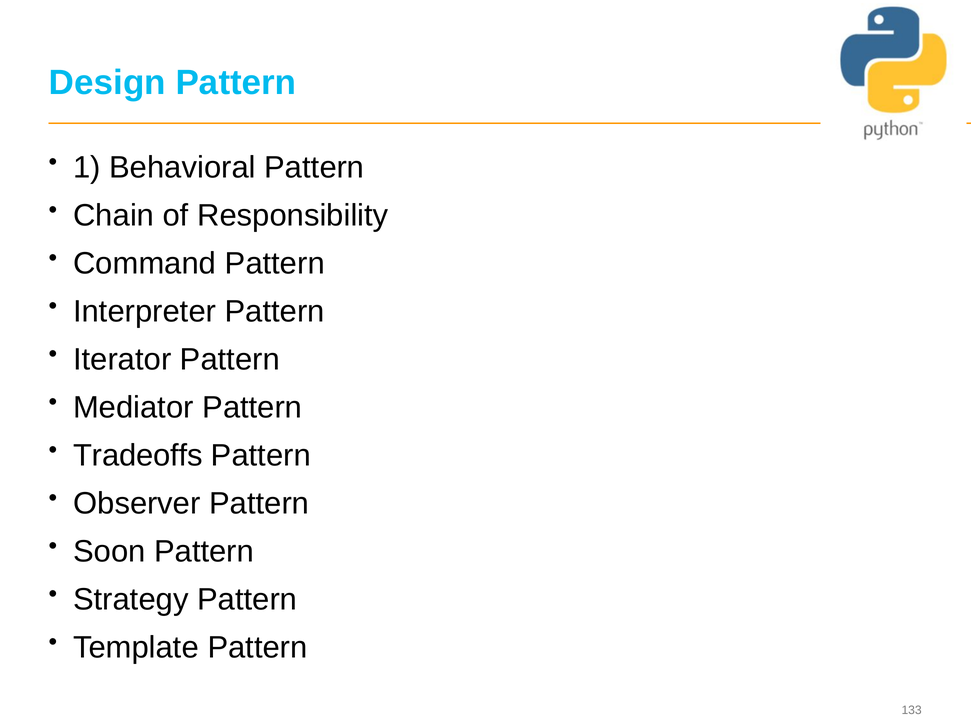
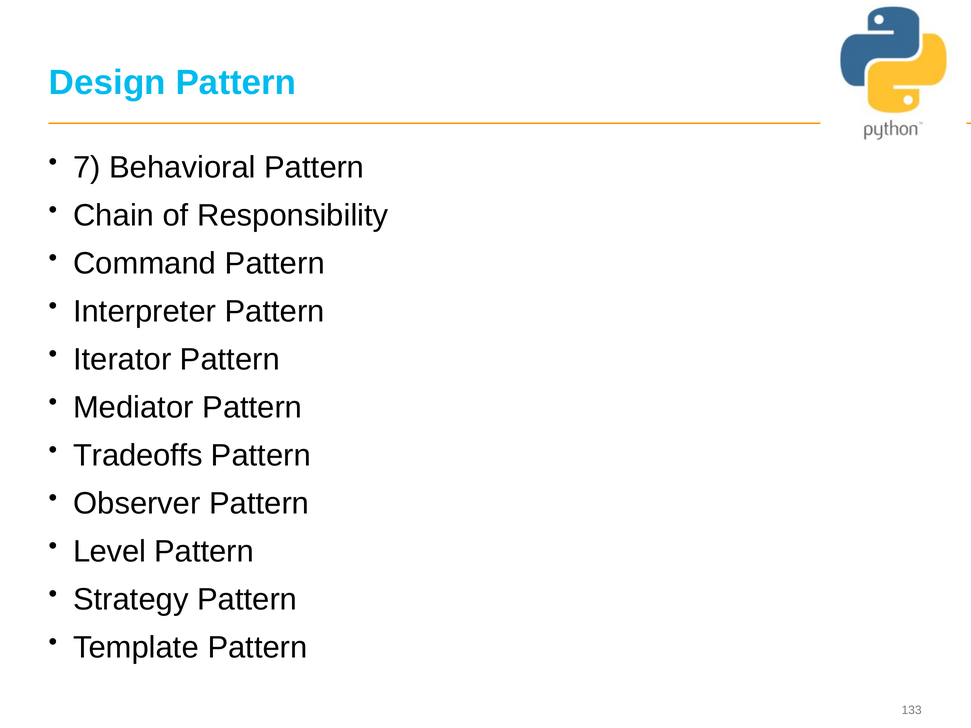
1: 1 -> 7
Soon: Soon -> Level
